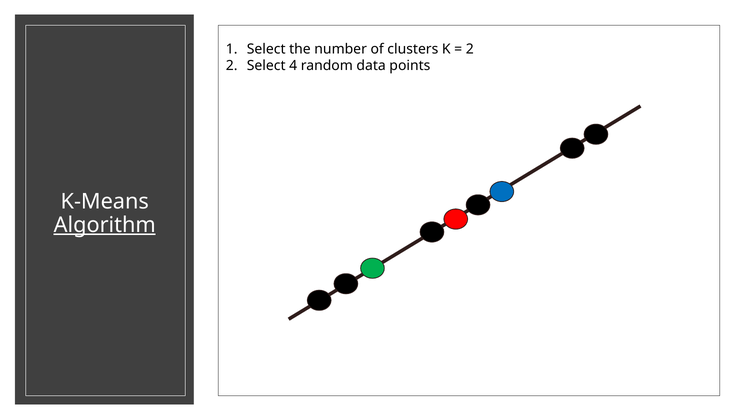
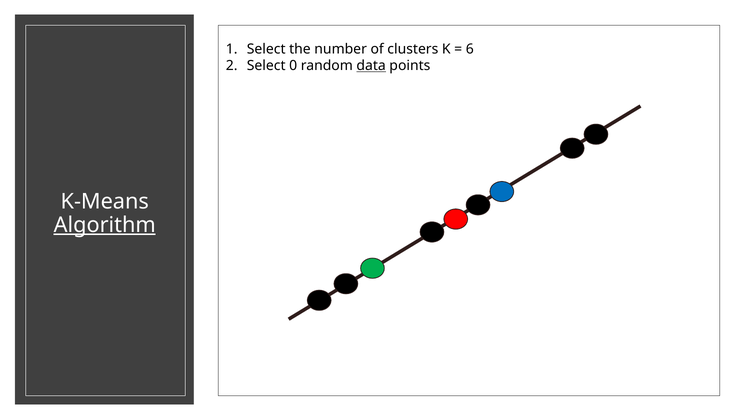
2 at (470, 49): 2 -> 6
4: 4 -> 0
data underline: none -> present
